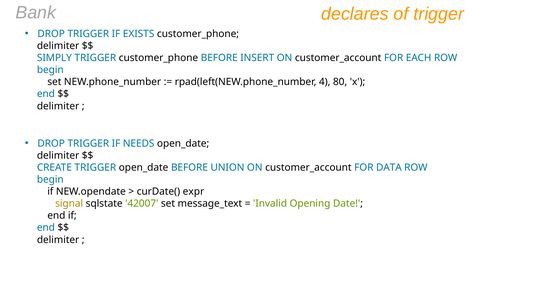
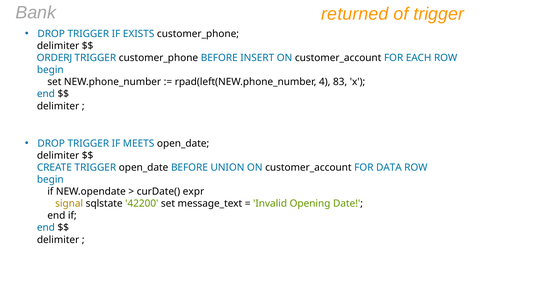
declares: declares -> returned
SIMPLY: SIMPLY -> ORDERJ
80: 80 -> 83
NEEDS: NEEDS -> MEETS
42007: 42007 -> 42200
